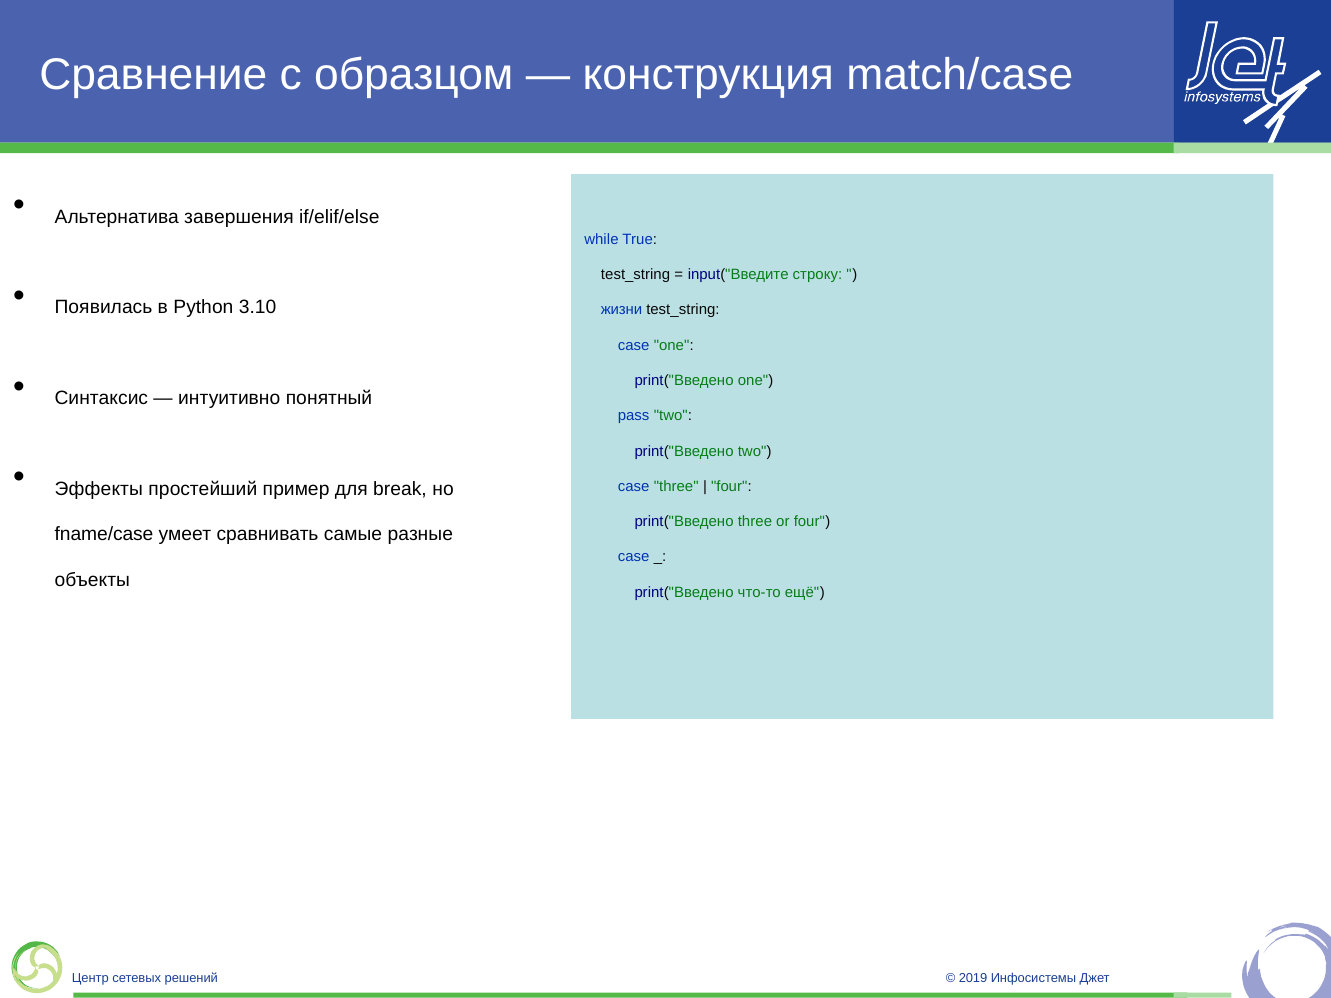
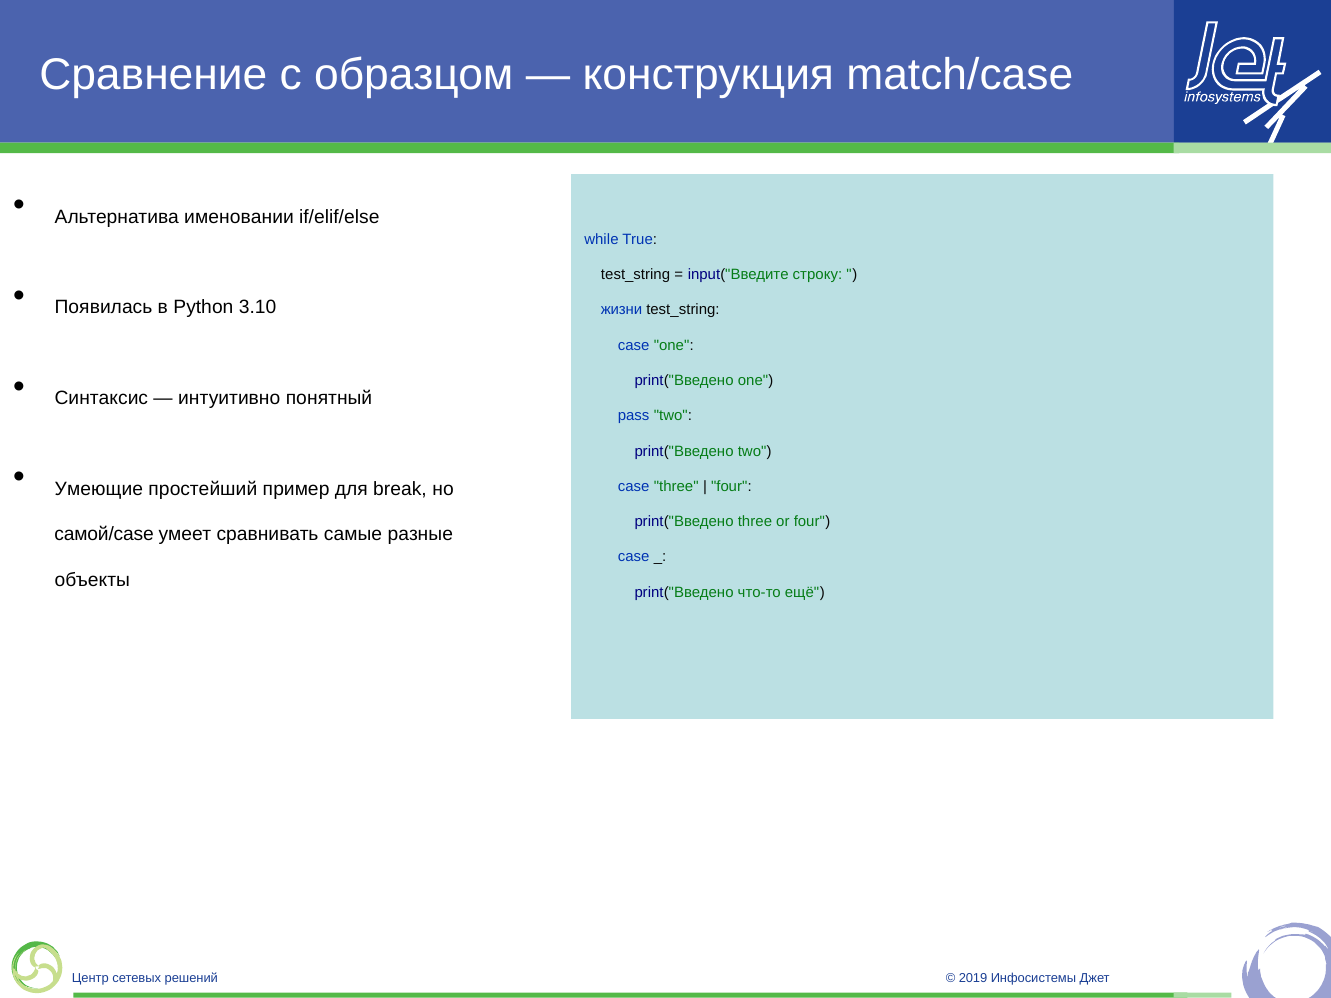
завершения: завершения -> именовании
Эффекты: Эффекты -> Умеющие
fname/case: fname/case -> самой/case
